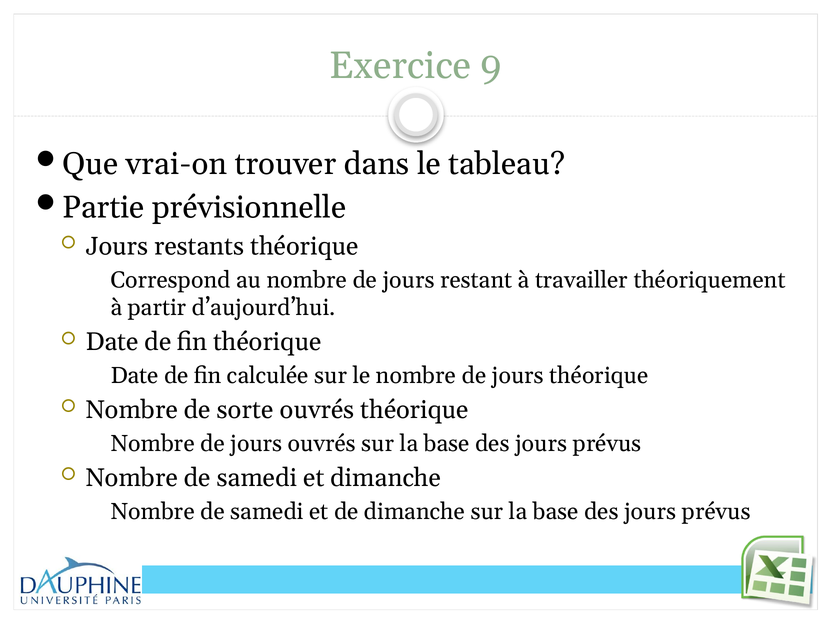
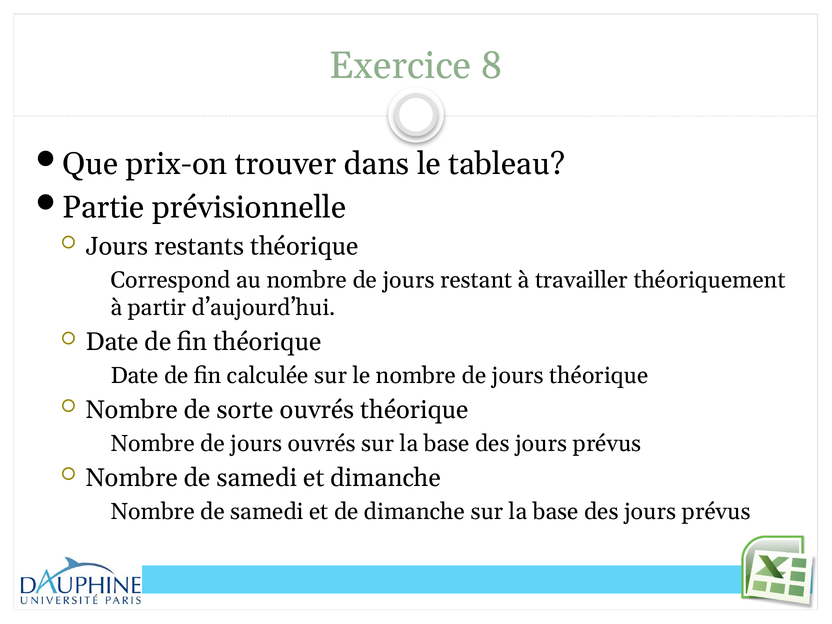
9: 9 -> 8
vrai-on: vrai-on -> prix-on
